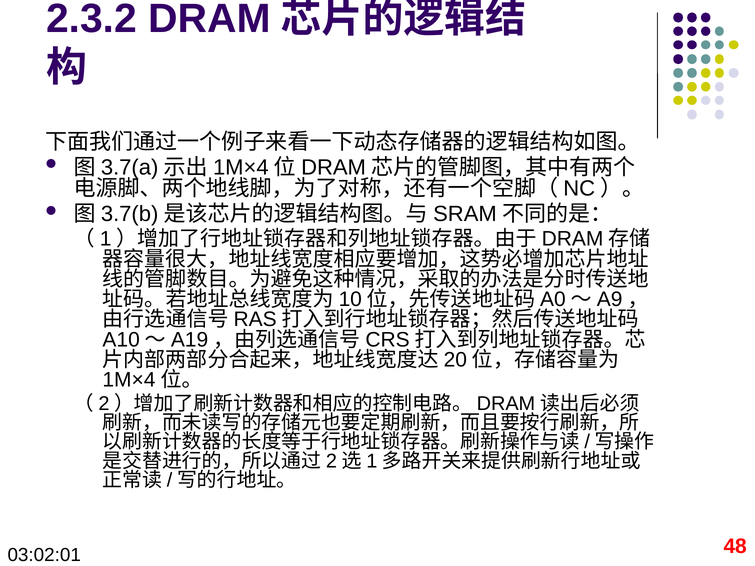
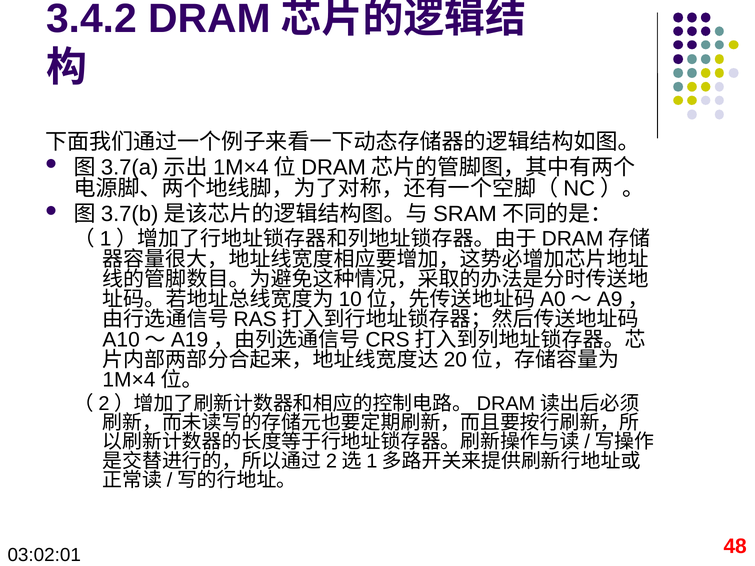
2.3.2: 2.3.2 -> 3.4.2
